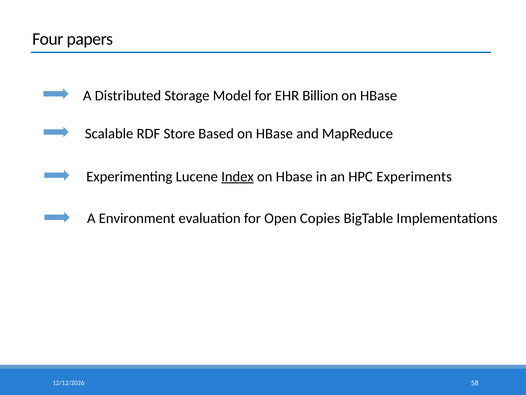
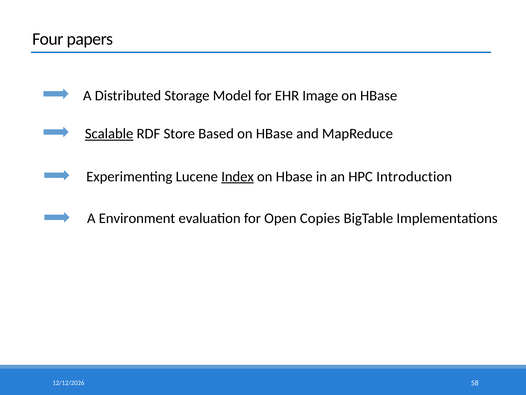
Billion: Billion -> Image
Scalable underline: none -> present
Experiments: Experiments -> Introduction
